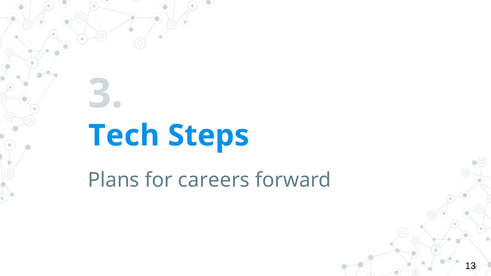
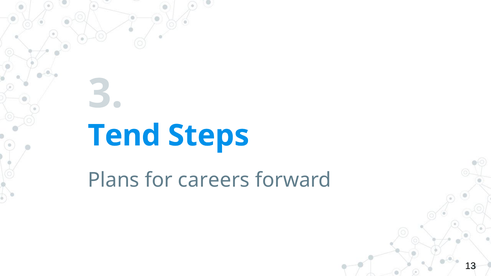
Tech: Tech -> Tend
